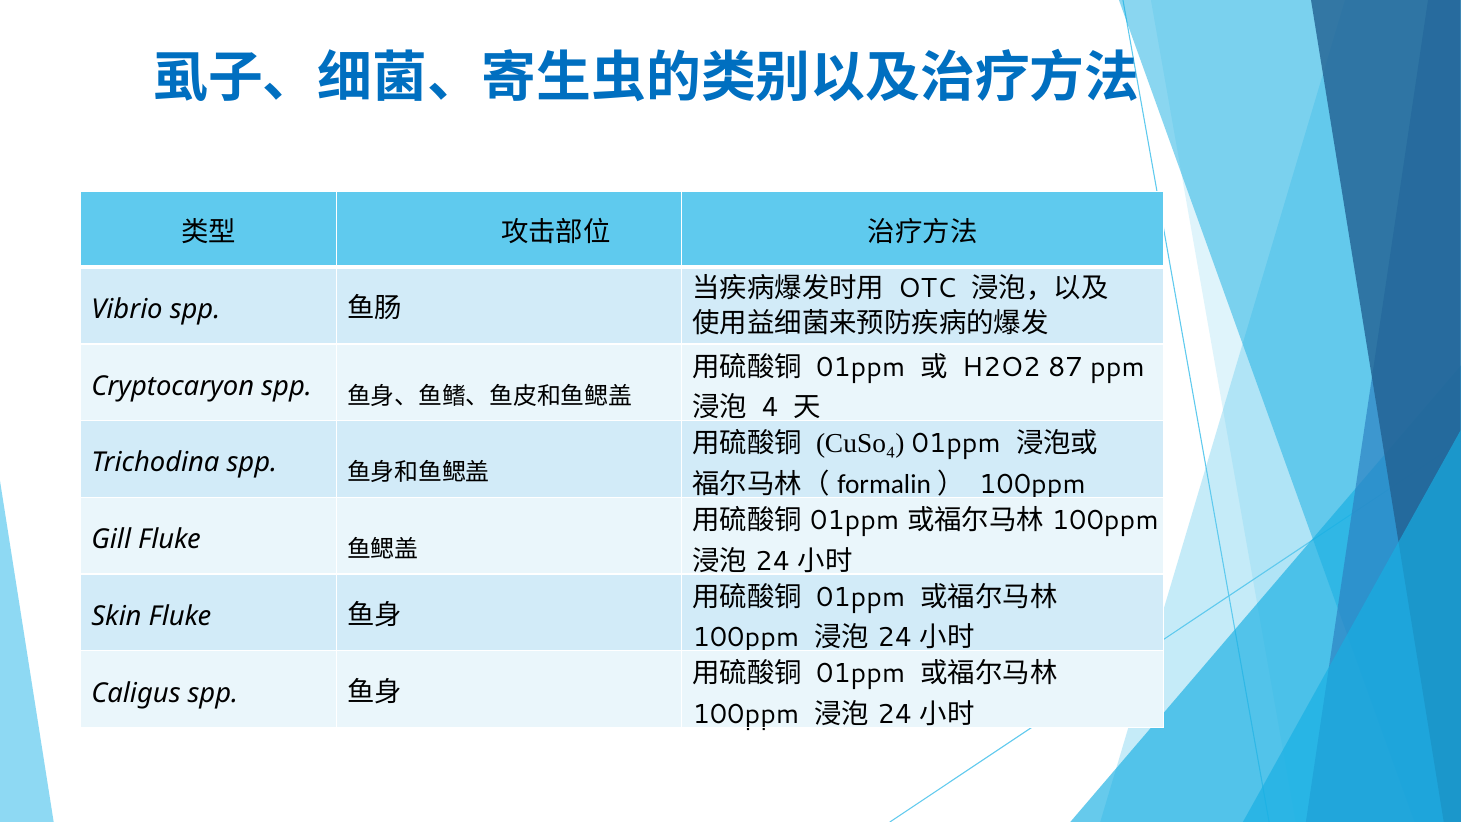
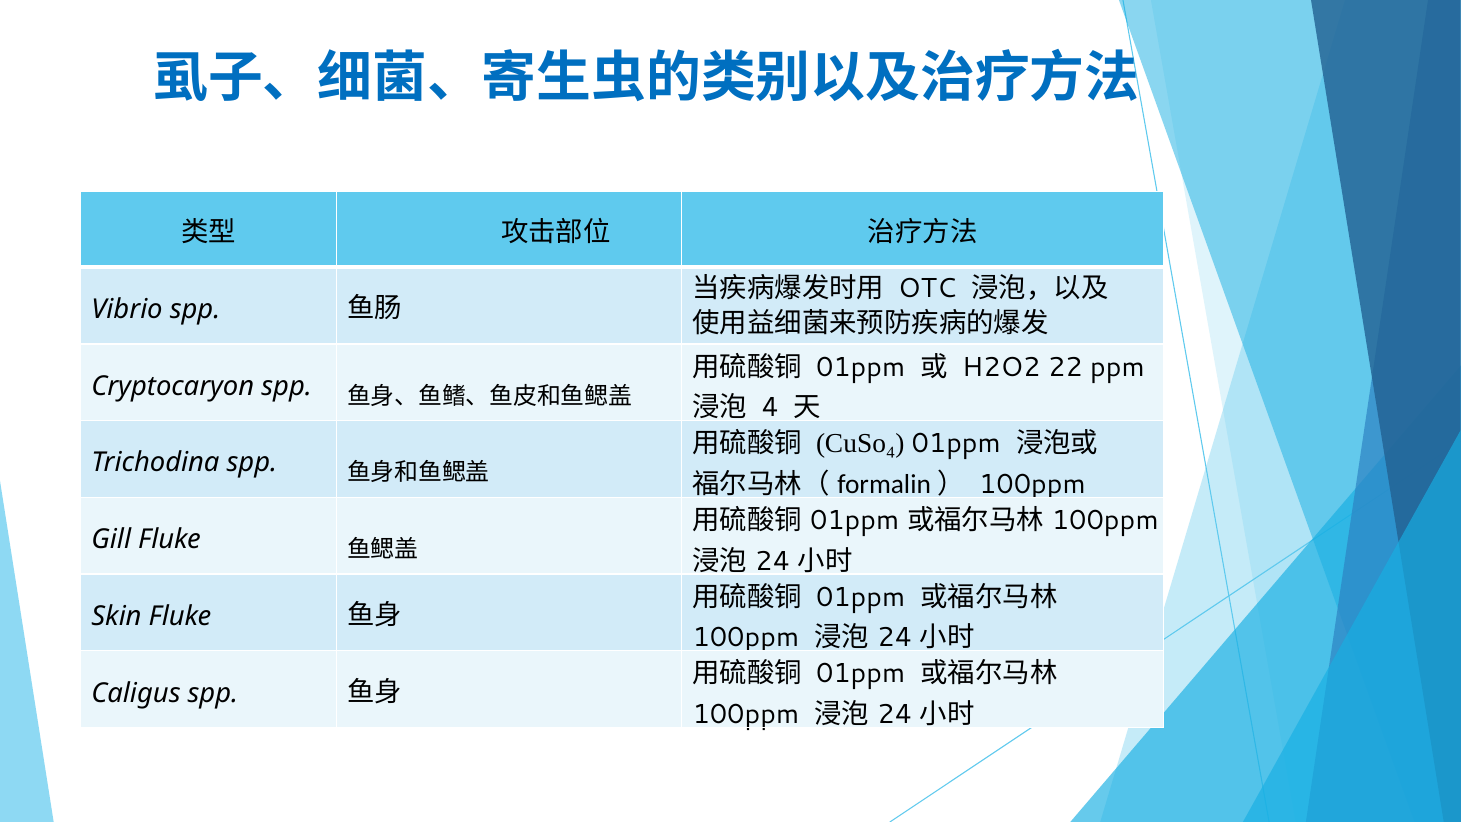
87: 87 -> 22
